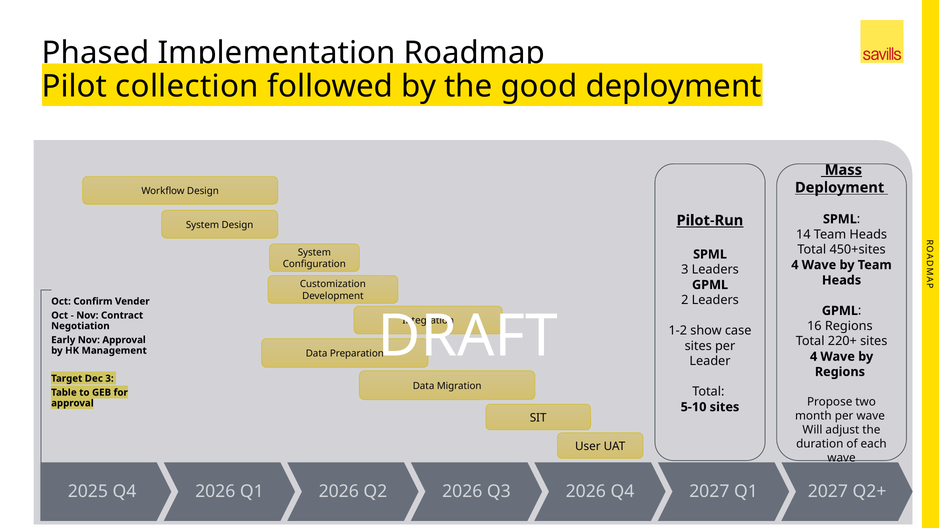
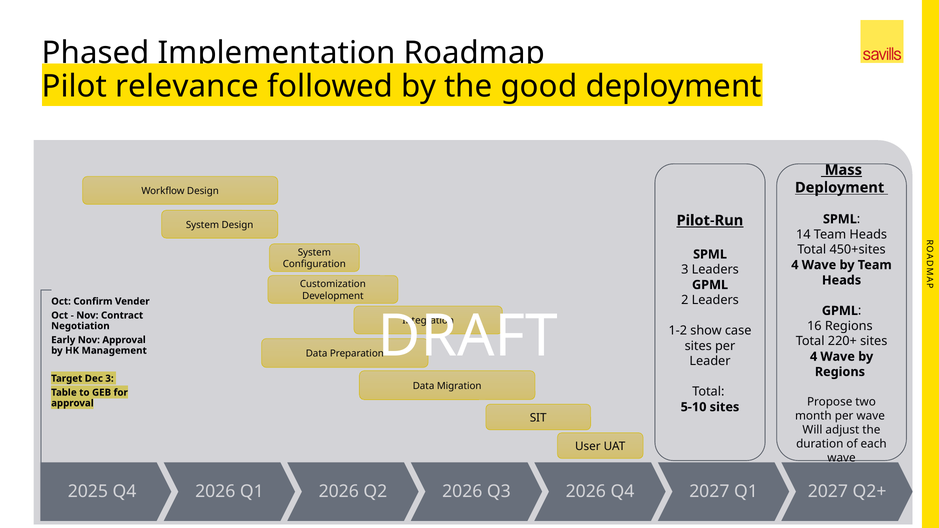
collection: collection -> relevance
